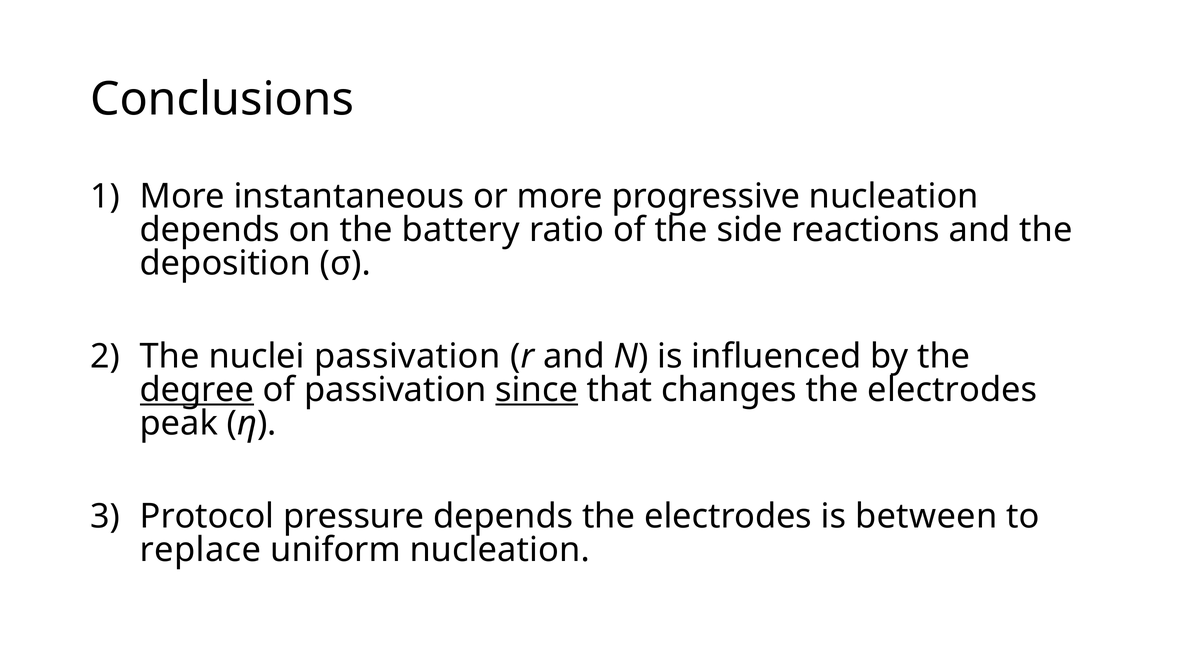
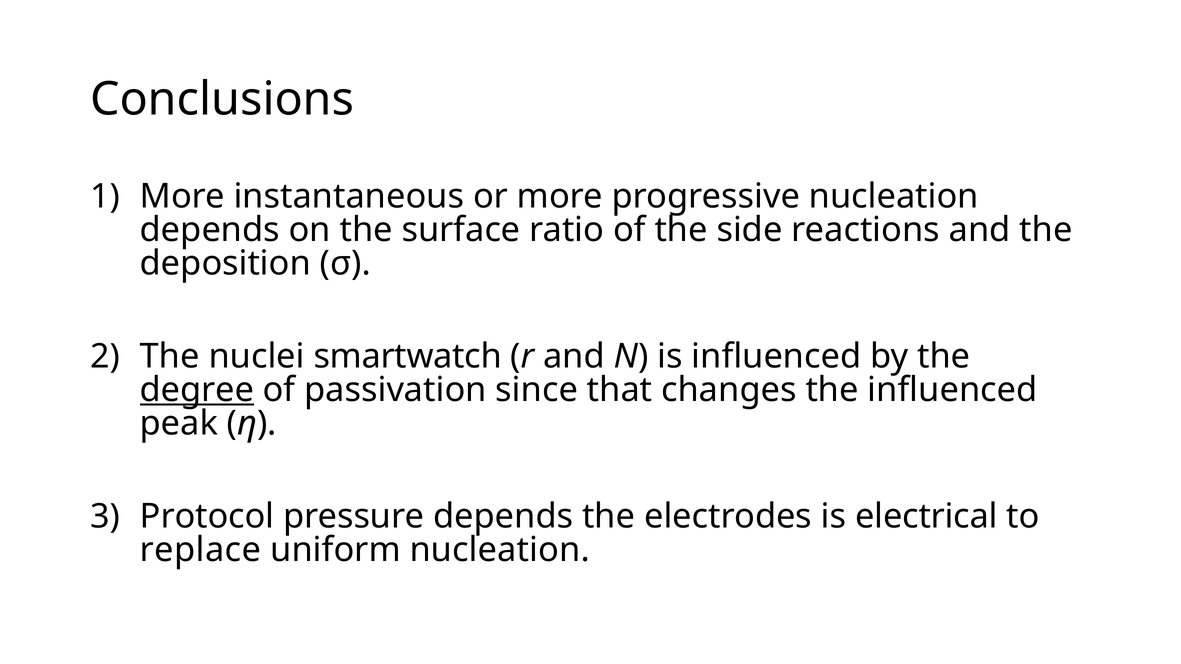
battery: battery -> surface
nuclei passivation: passivation -> smartwatch
since underline: present -> none
changes the electrodes: electrodes -> influenced
between: between -> electrical
